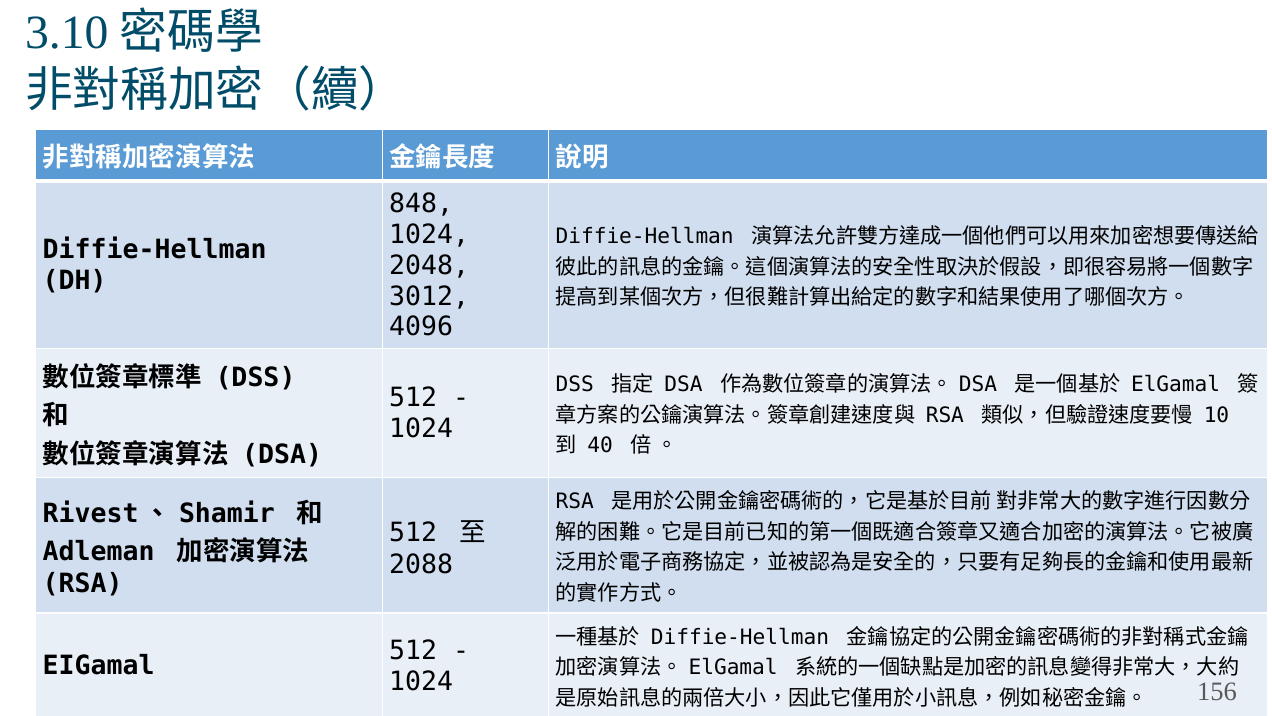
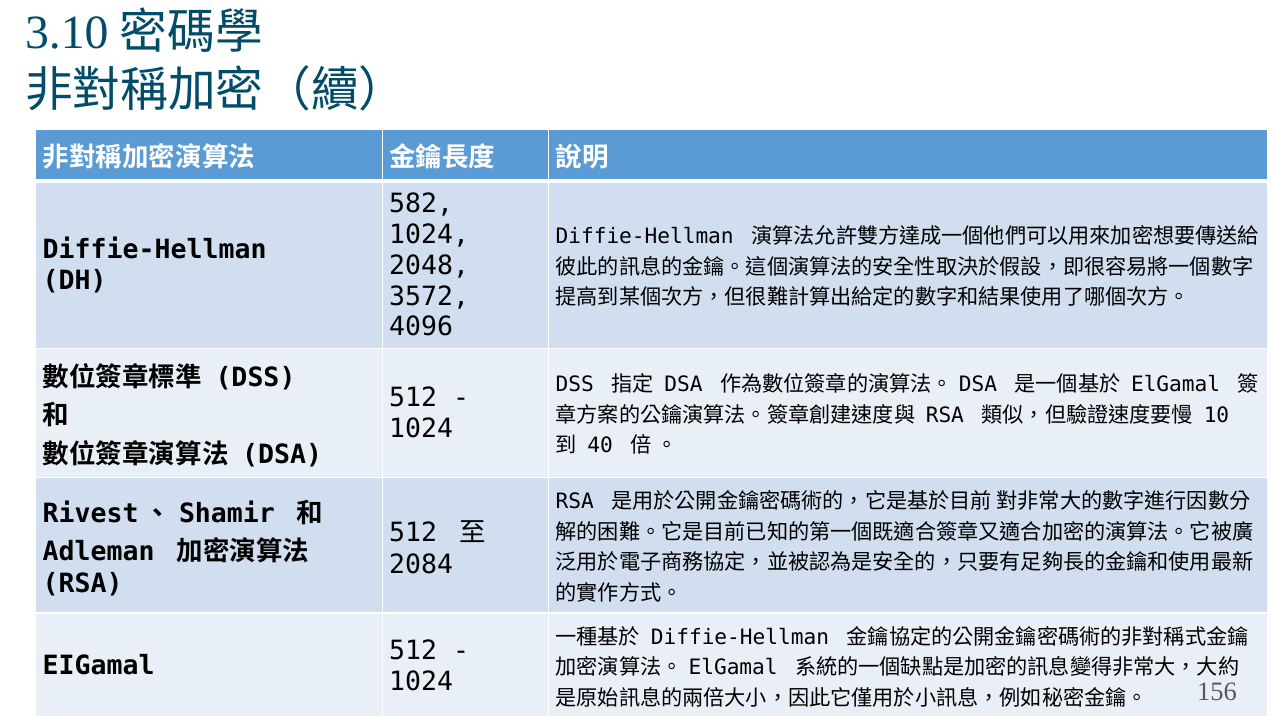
848: 848 -> 582
3012: 3012 -> 3572
2088: 2088 -> 2084
